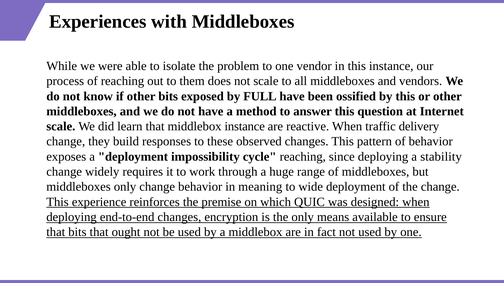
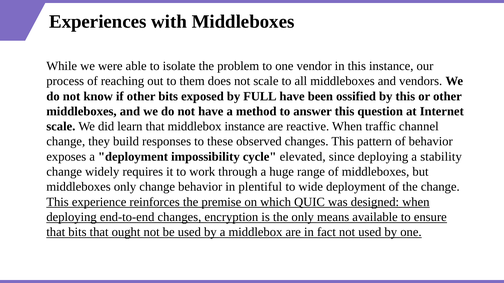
delivery: delivery -> channel
cycle reaching: reaching -> elevated
meaning: meaning -> plentiful
